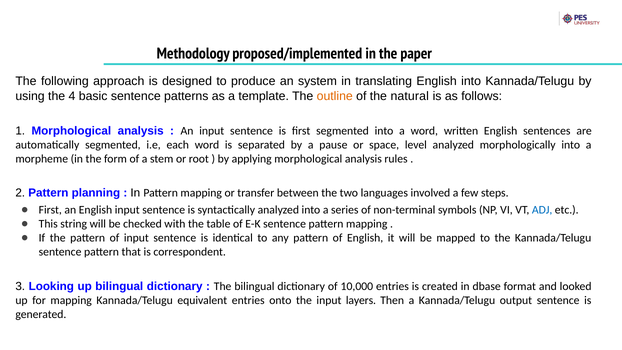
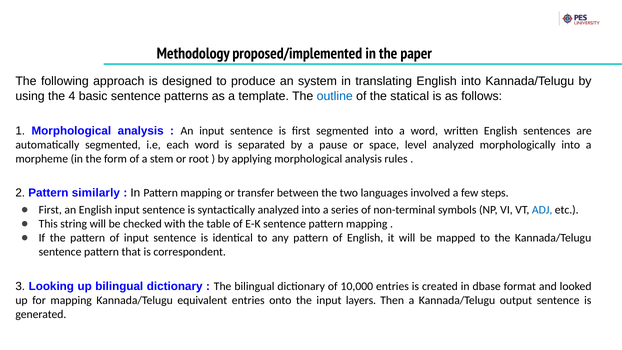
outline colour: orange -> blue
natural: natural -> statical
planning: planning -> similarly
